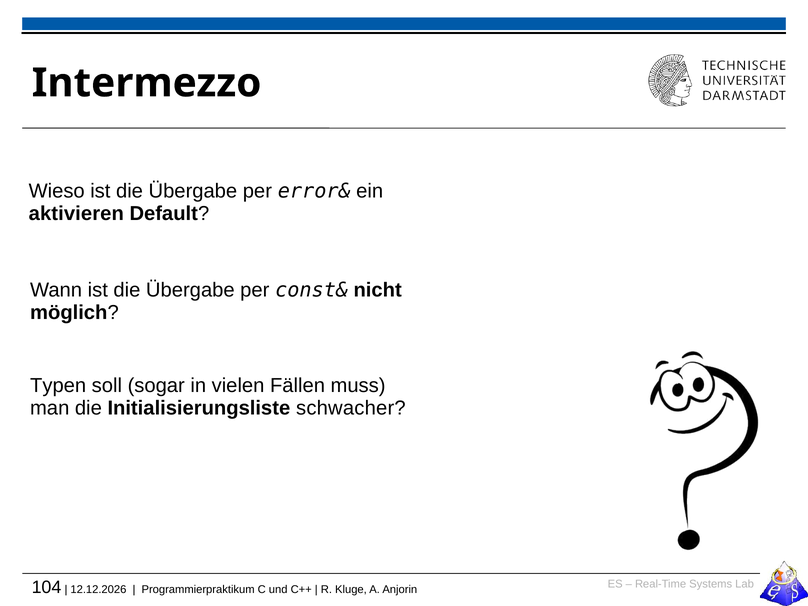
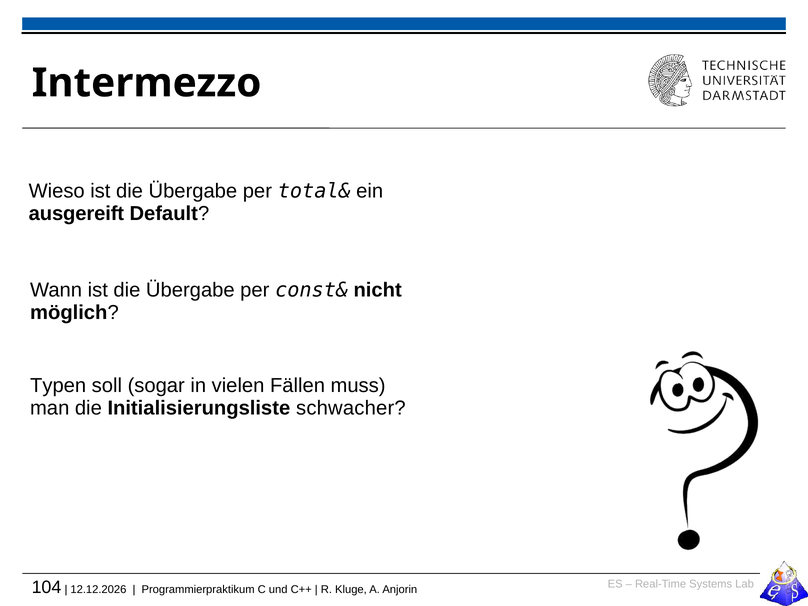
error&: error& -> total&
aktivieren: aktivieren -> ausgereift
